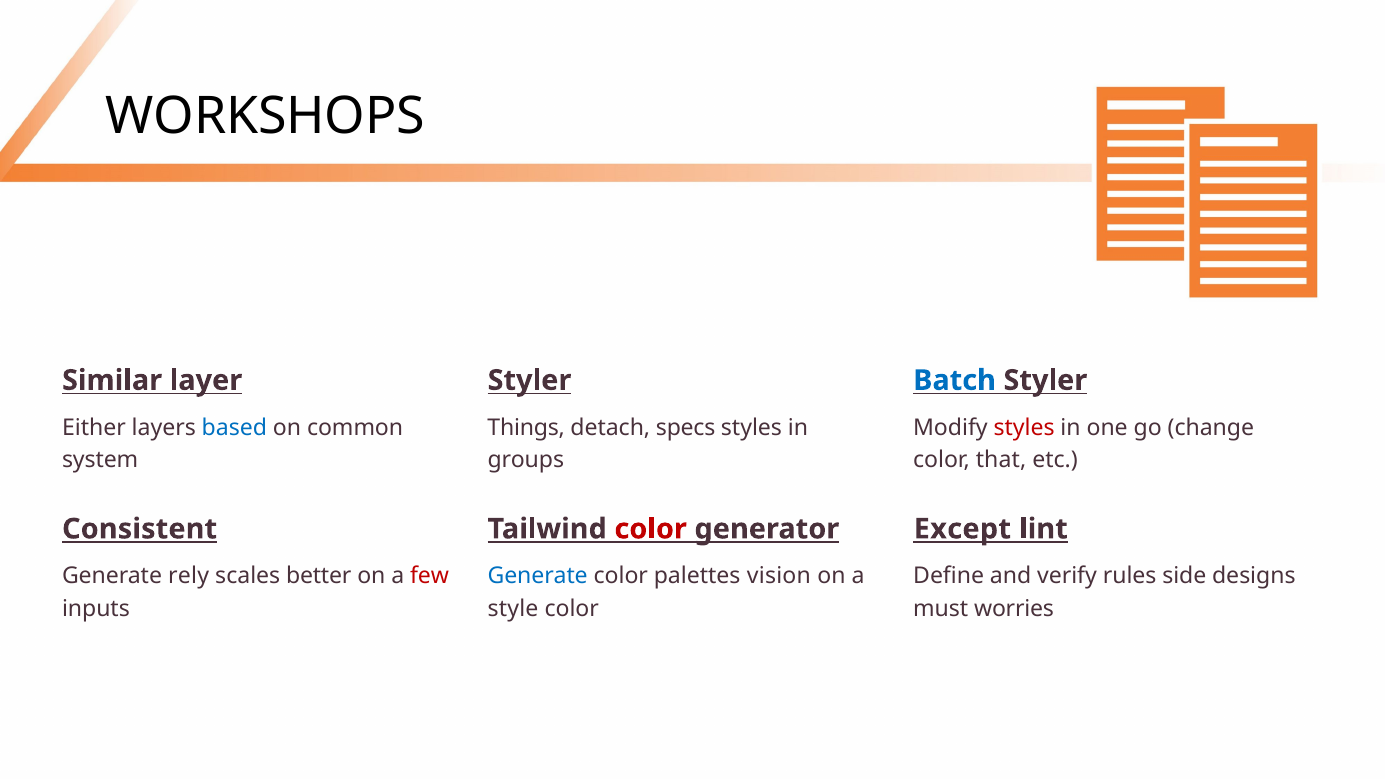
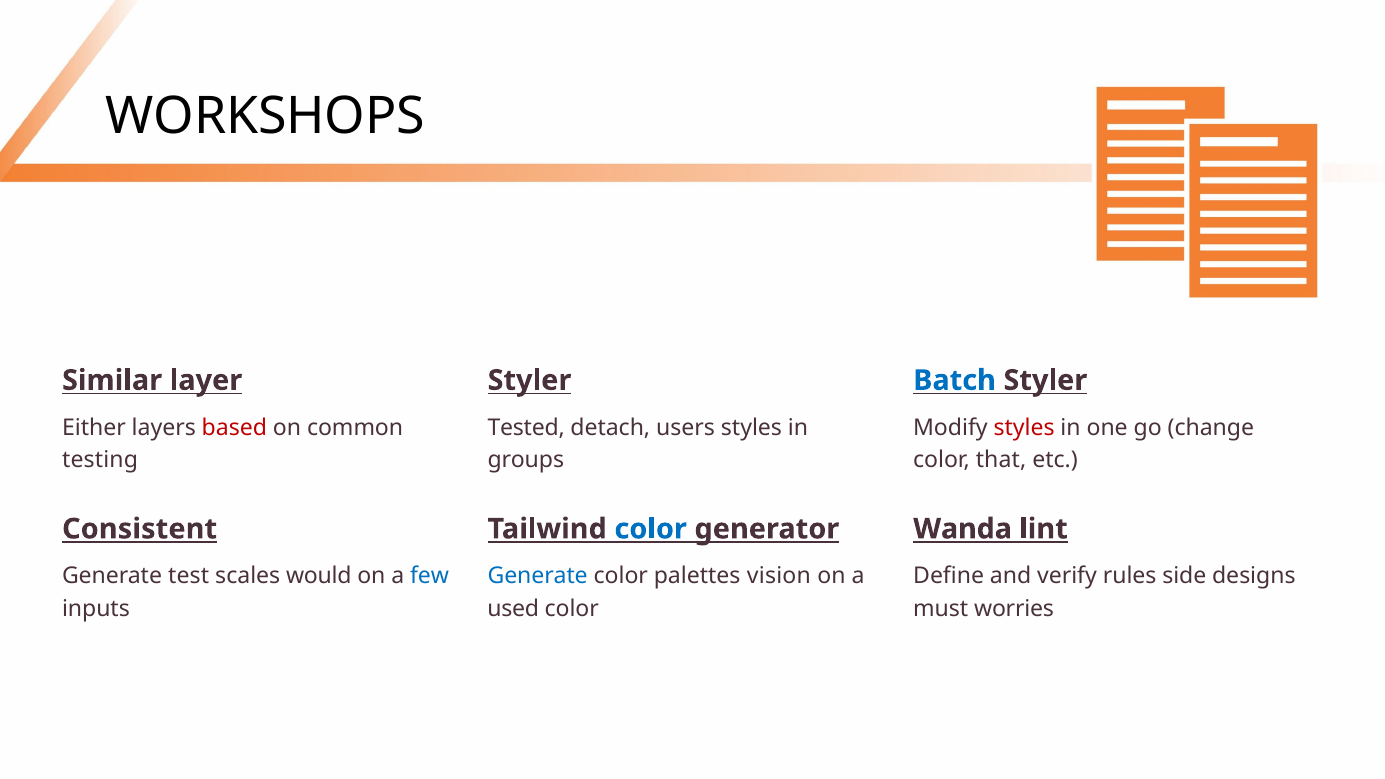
based colour: blue -> red
Things: Things -> Tested
specs: specs -> users
system: system -> testing
color at (651, 529) colour: red -> blue
Except: Except -> Wanda
rely: rely -> test
better: better -> would
few colour: red -> blue
style: style -> used
